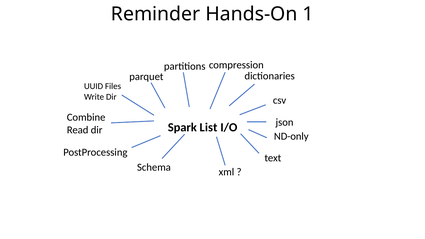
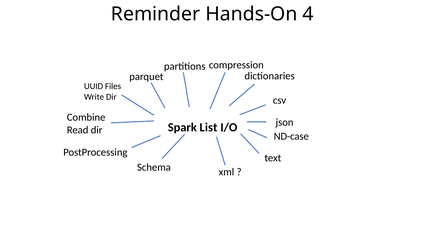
1: 1 -> 4
ND-only: ND-only -> ND-case
